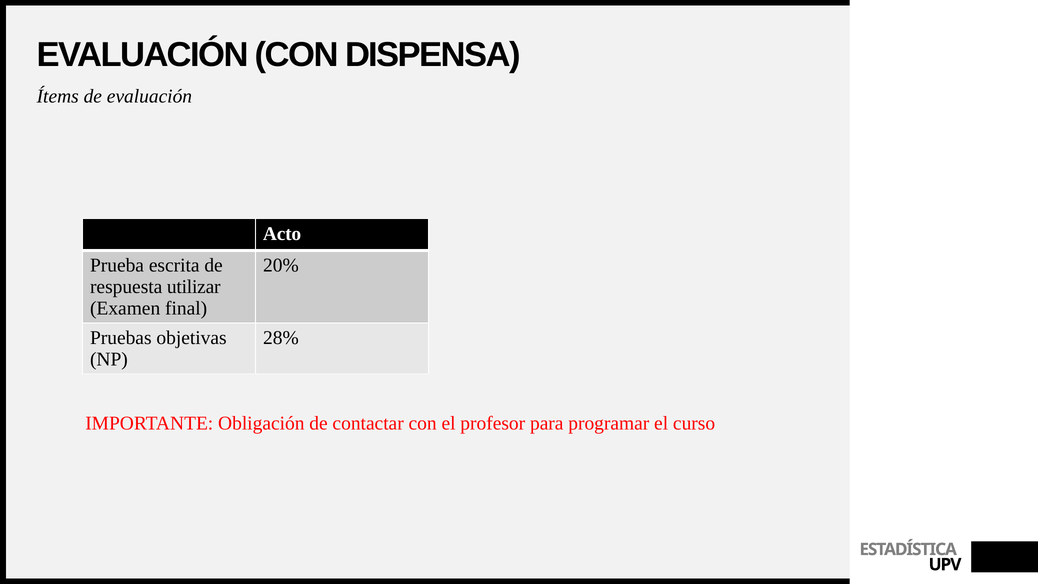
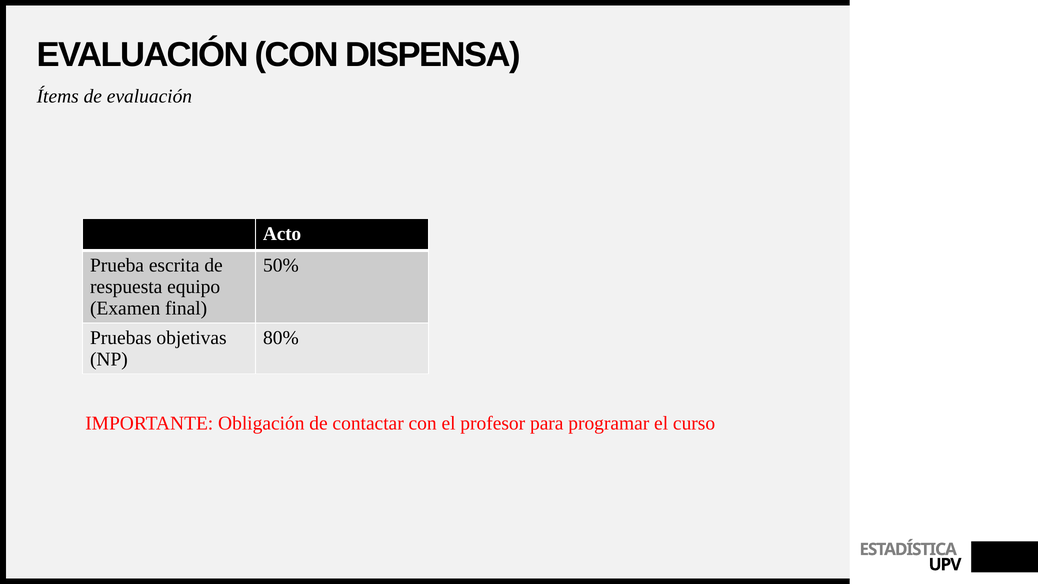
20%: 20% -> 50%
utilizar: utilizar -> equipo
28%: 28% -> 80%
